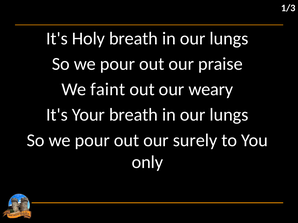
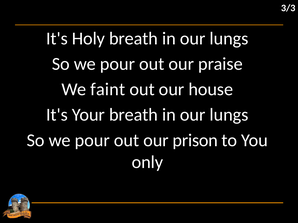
1/3: 1/3 -> 3/3
weary: weary -> house
surely: surely -> prison
